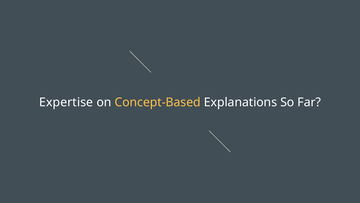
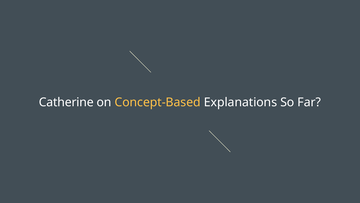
Expertise: Expertise -> Catherine
